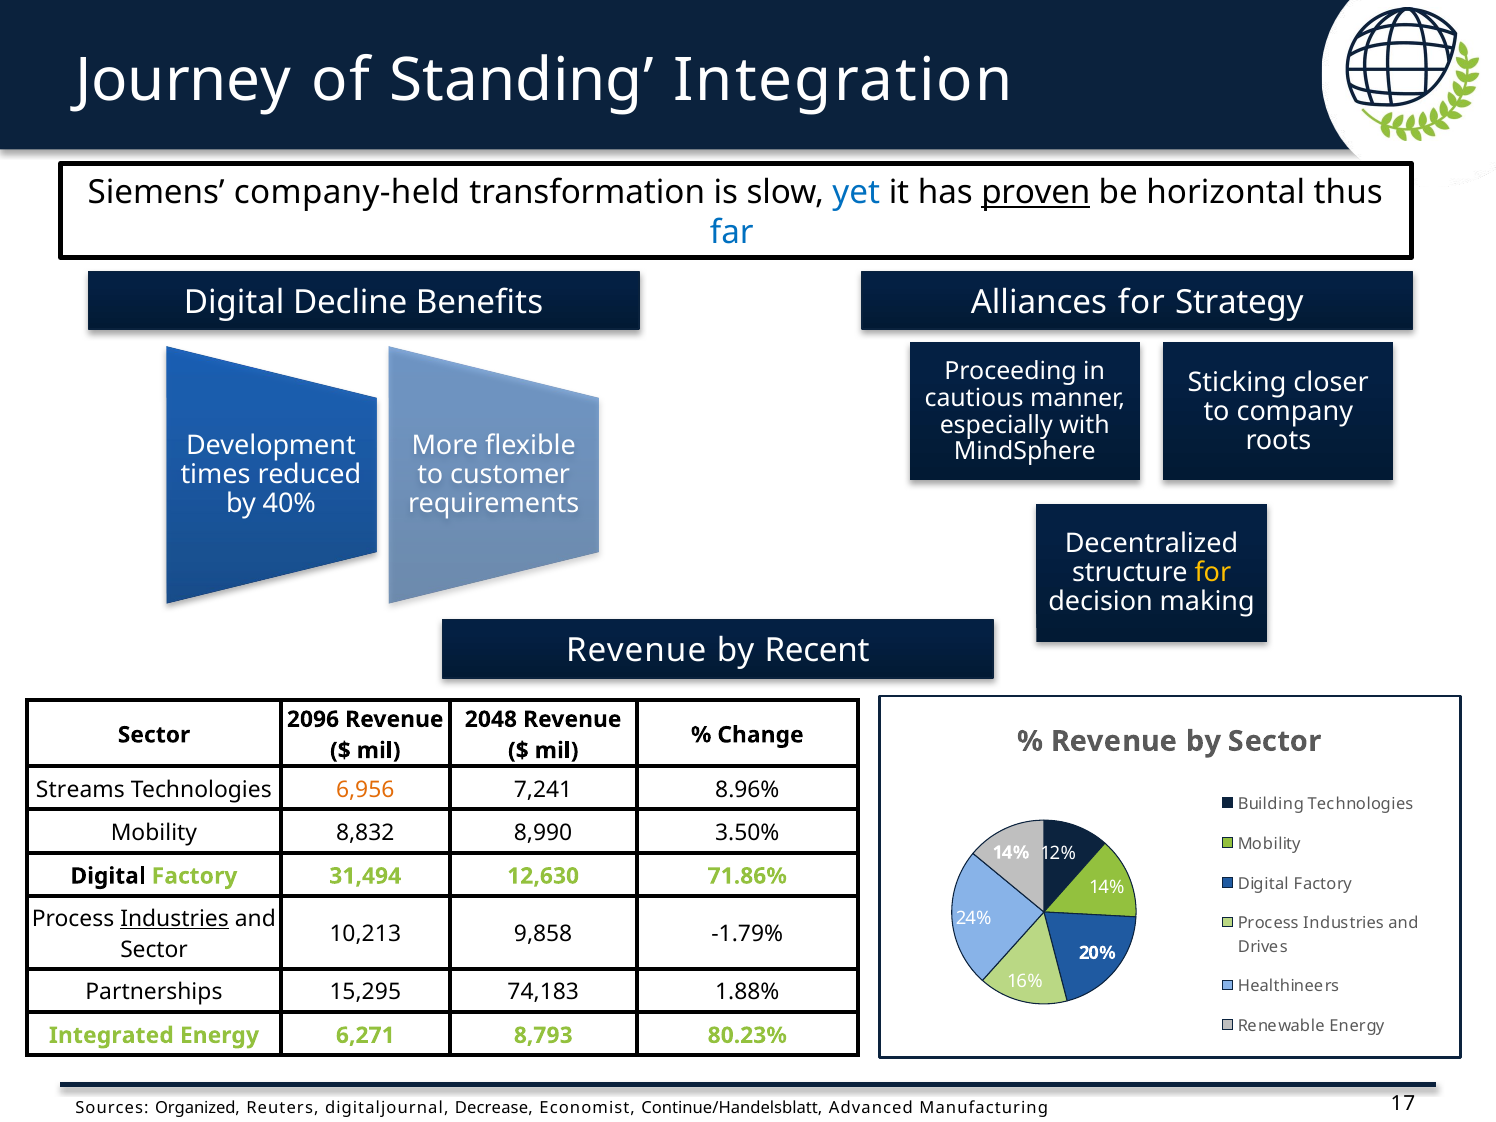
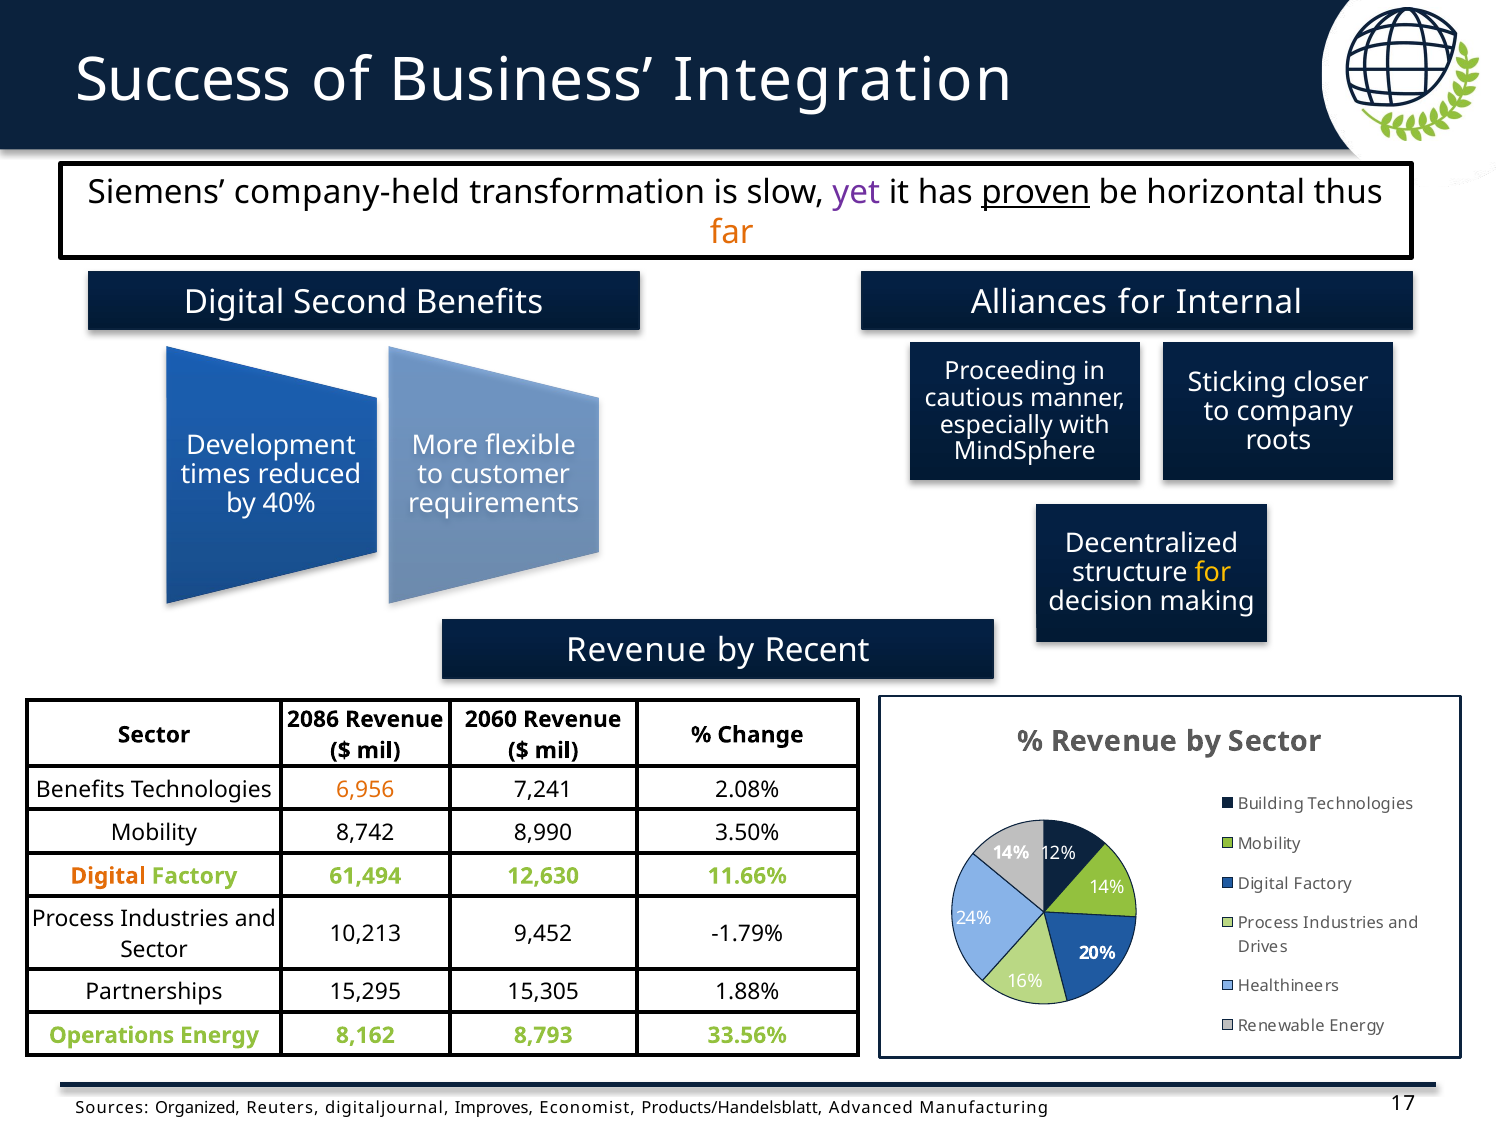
Journey: Journey -> Success
Standing: Standing -> Business
yet colour: blue -> purple
far colour: blue -> orange
Strategy: Strategy -> Internal
Decline: Decline -> Second
2096: 2096 -> 2086
2048: 2048 -> 2060
Streams at (80, 789): Streams -> Benefits
8.96%: 8.96% -> 2.08%
8,832: 8,832 -> 8,742
Digital at (108, 876) colour: black -> orange
31,494: 31,494 -> 61,494
71.86%: 71.86% -> 11.66%
Industries at (175, 919) underline: present -> none
9,858: 9,858 -> 9,452
74,183: 74,183 -> 15,305
Integrated: Integrated -> Operations
6,271: 6,271 -> 8,162
80.23%: 80.23% -> 33.56%
Decrease: Decrease -> Improves
Continue/Handelsblatt: Continue/Handelsblatt -> Products/Handelsblatt
